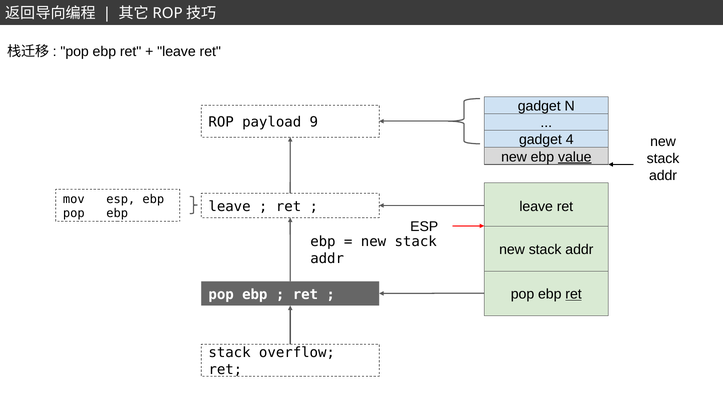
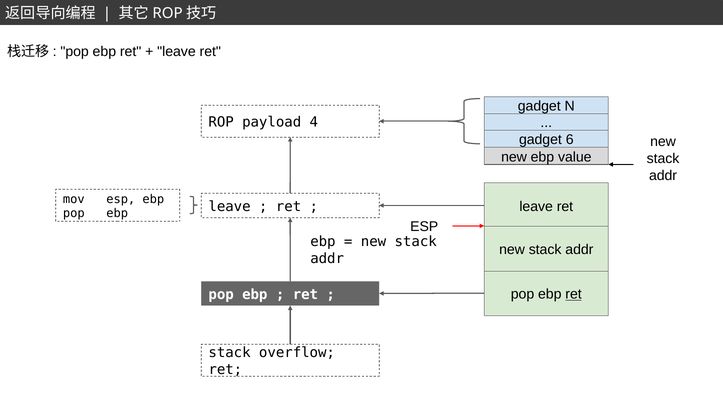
9: 9 -> 4
4: 4 -> 6
value underline: present -> none
